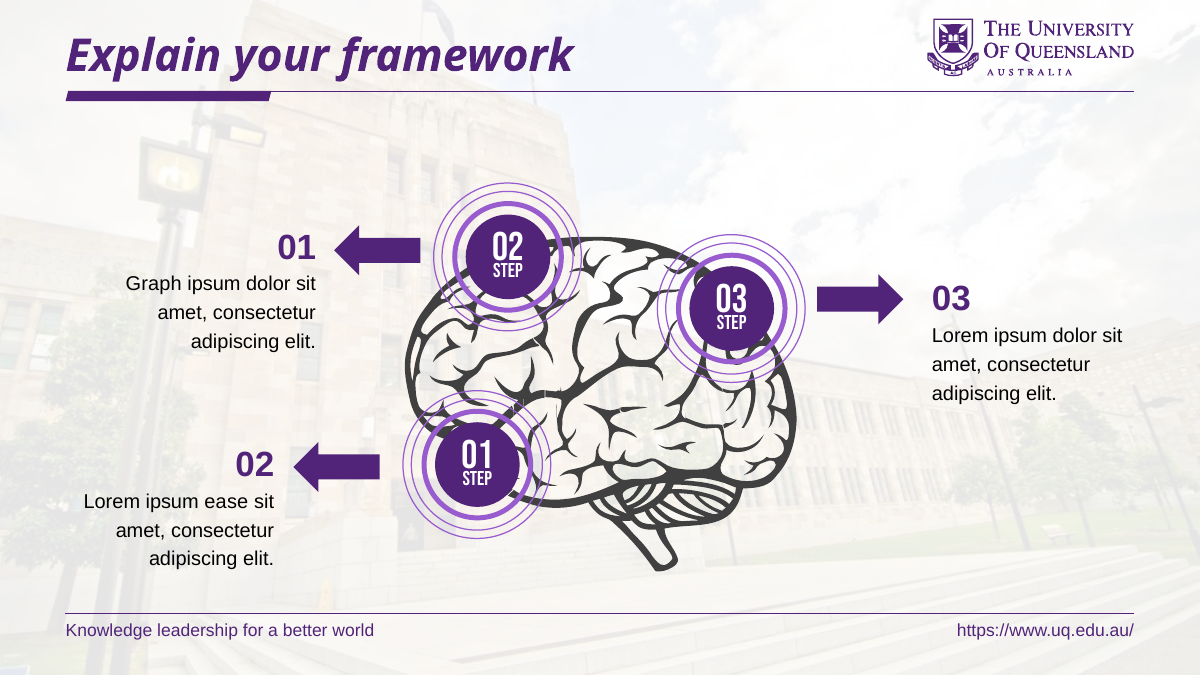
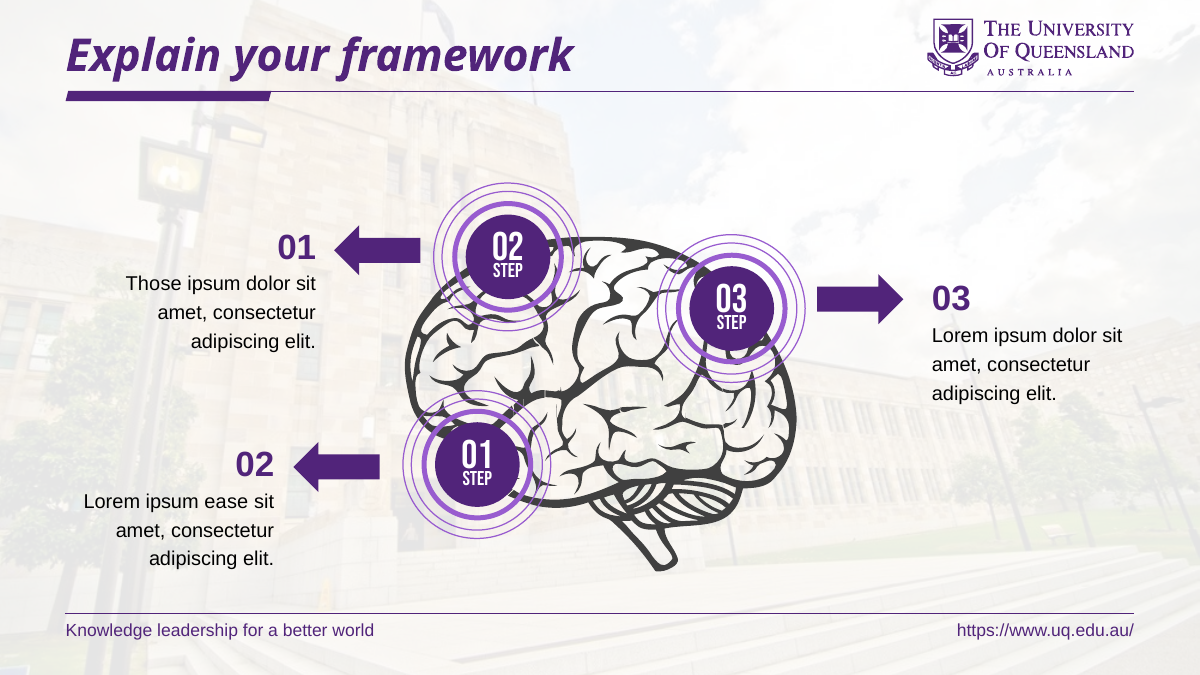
Graph: Graph -> Those
